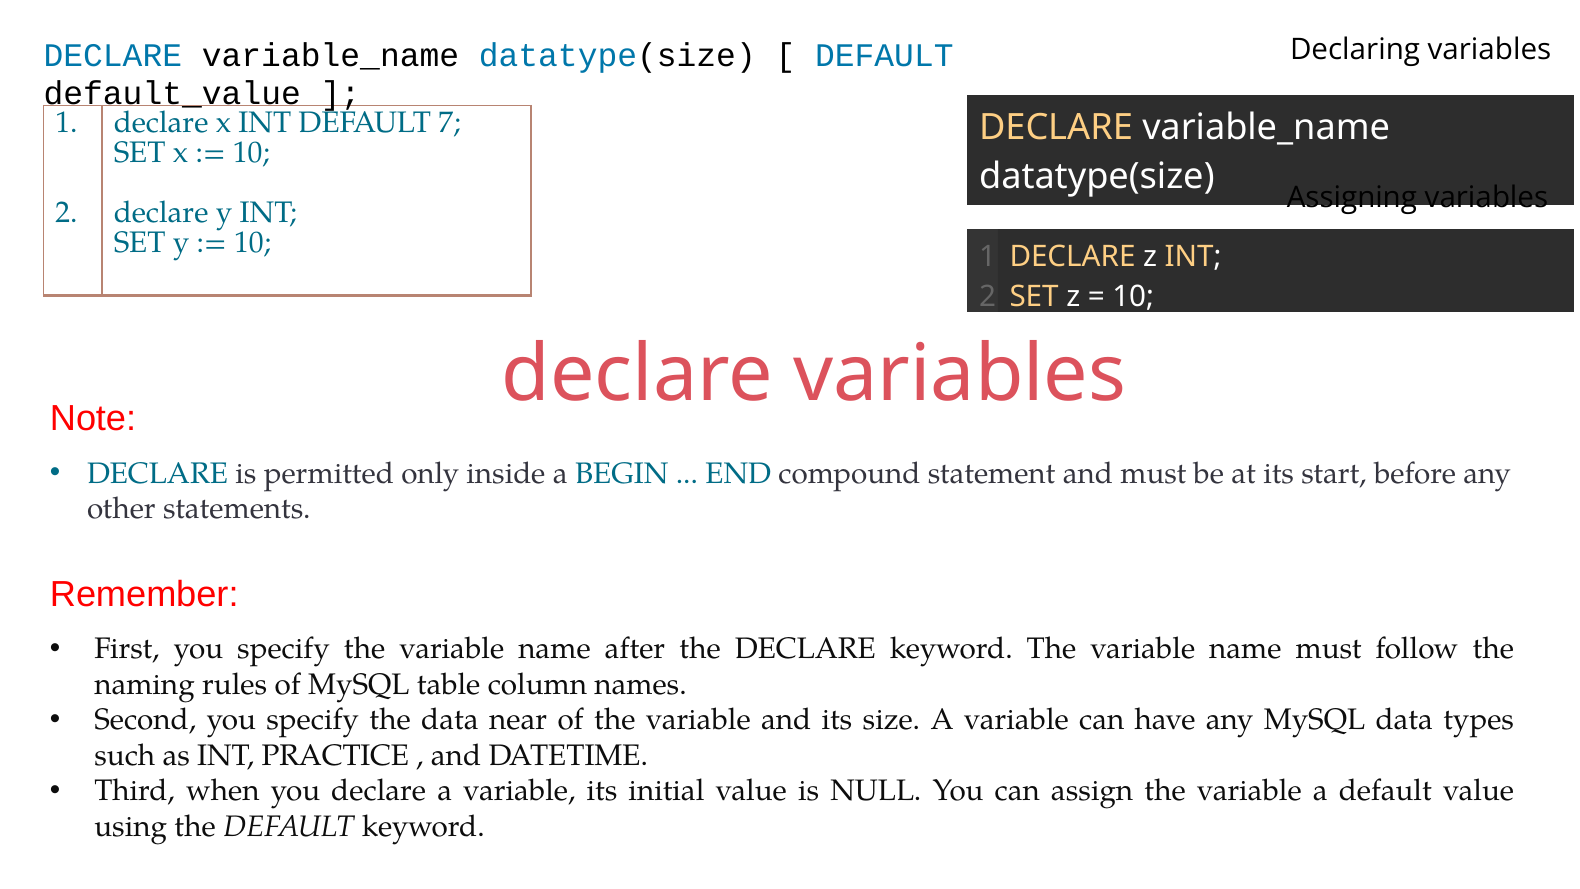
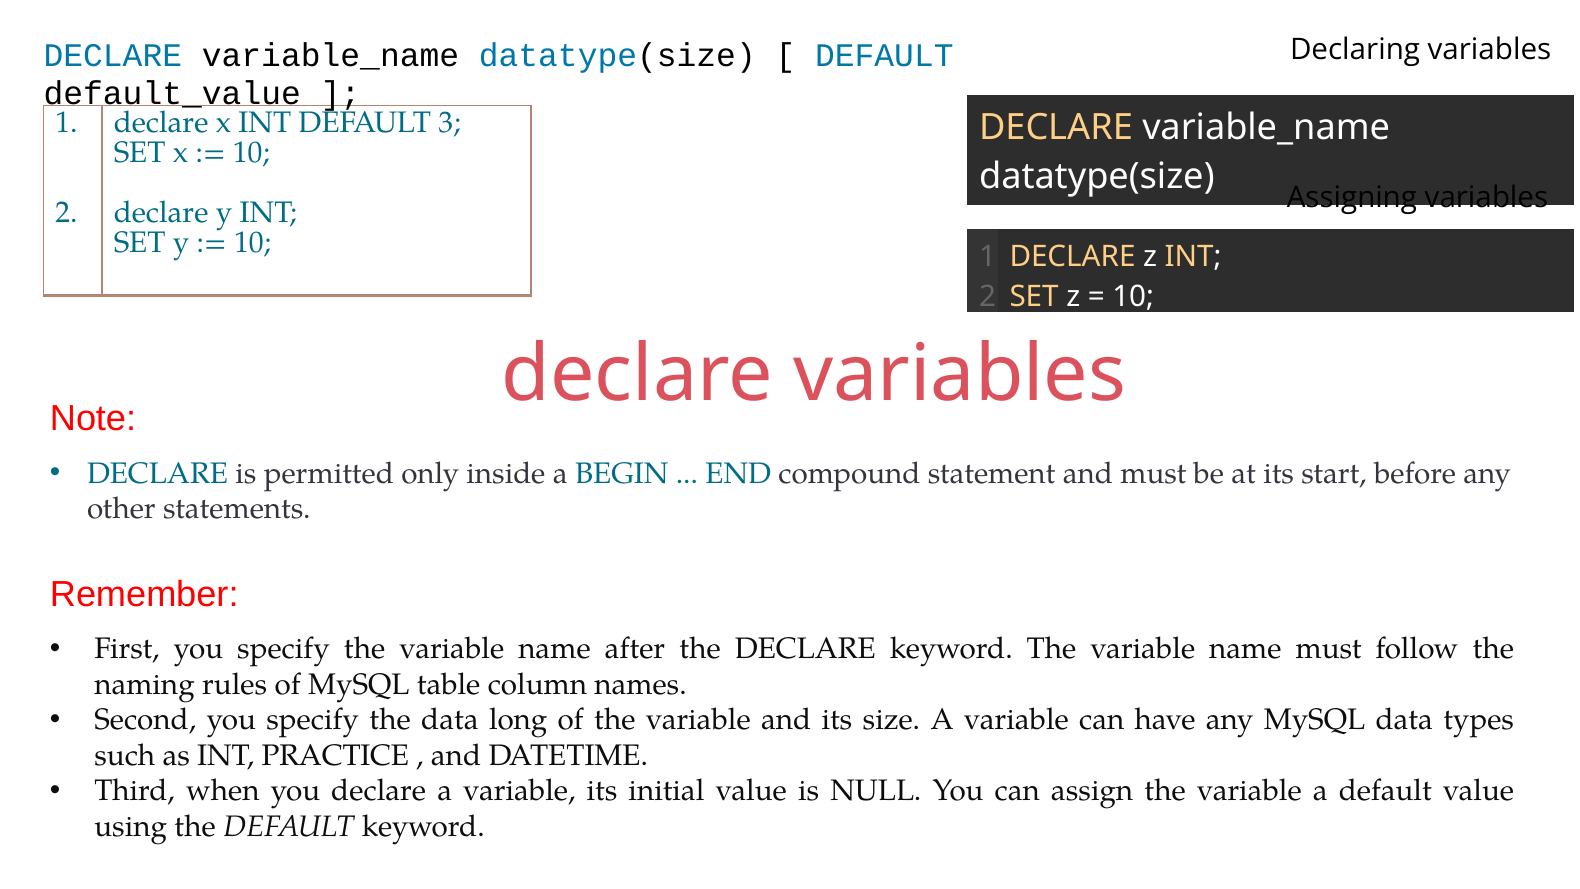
7: 7 -> 3
near: near -> long
